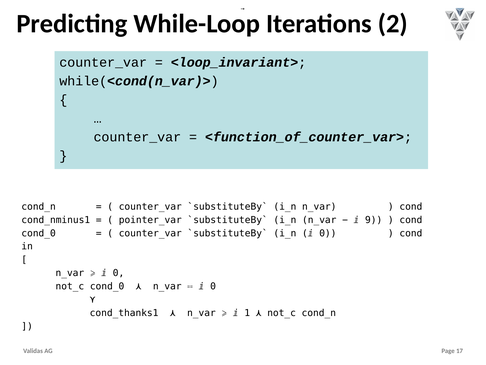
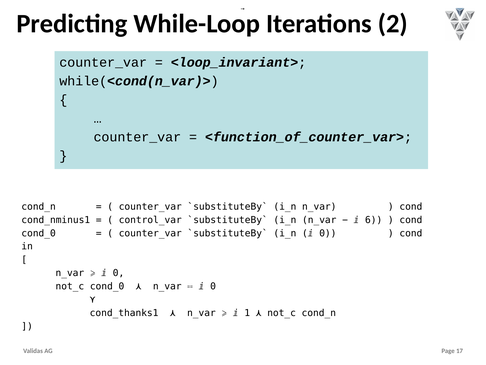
pointer_var: pointer_var -> control_var
9: 9 -> 6
